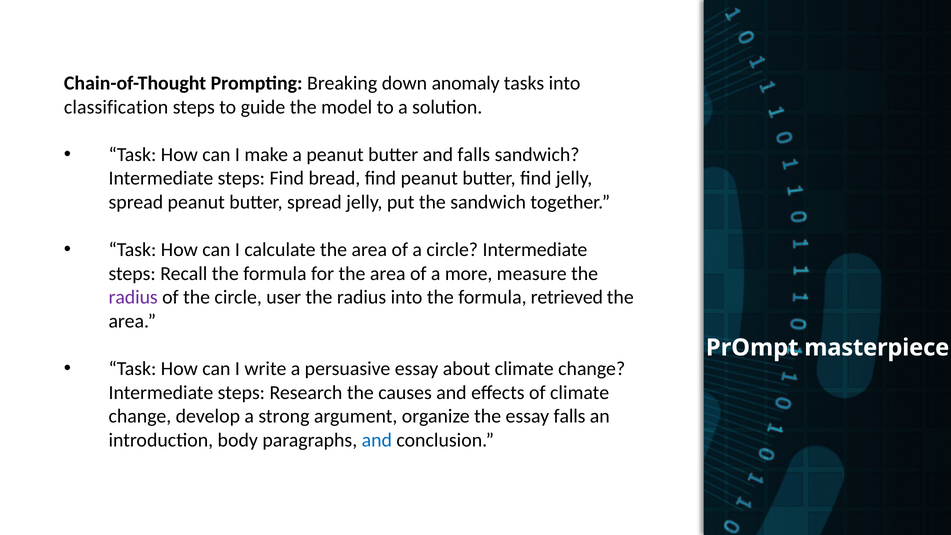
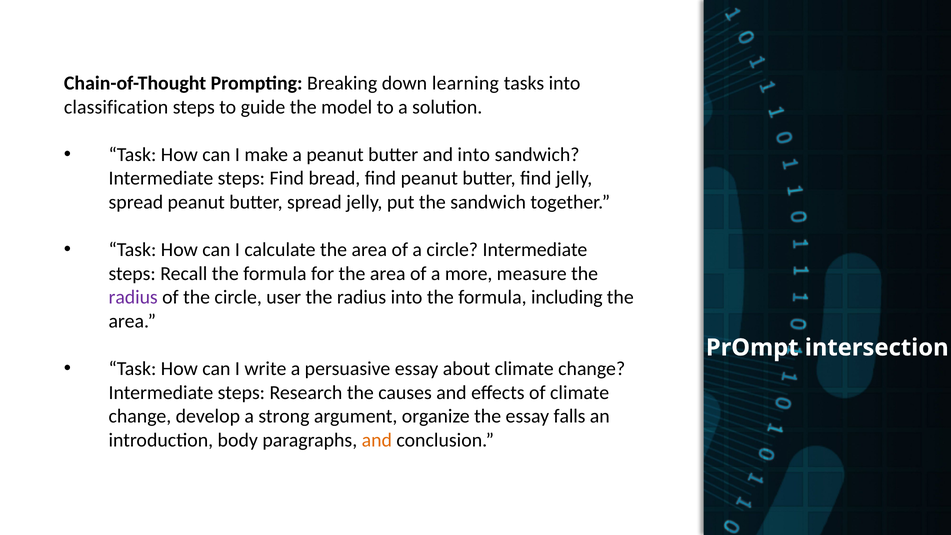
anomaly: anomaly -> learning
and falls: falls -> into
retrieved: retrieved -> including
masterpiece: masterpiece -> intersection
and at (377, 440) colour: blue -> orange
